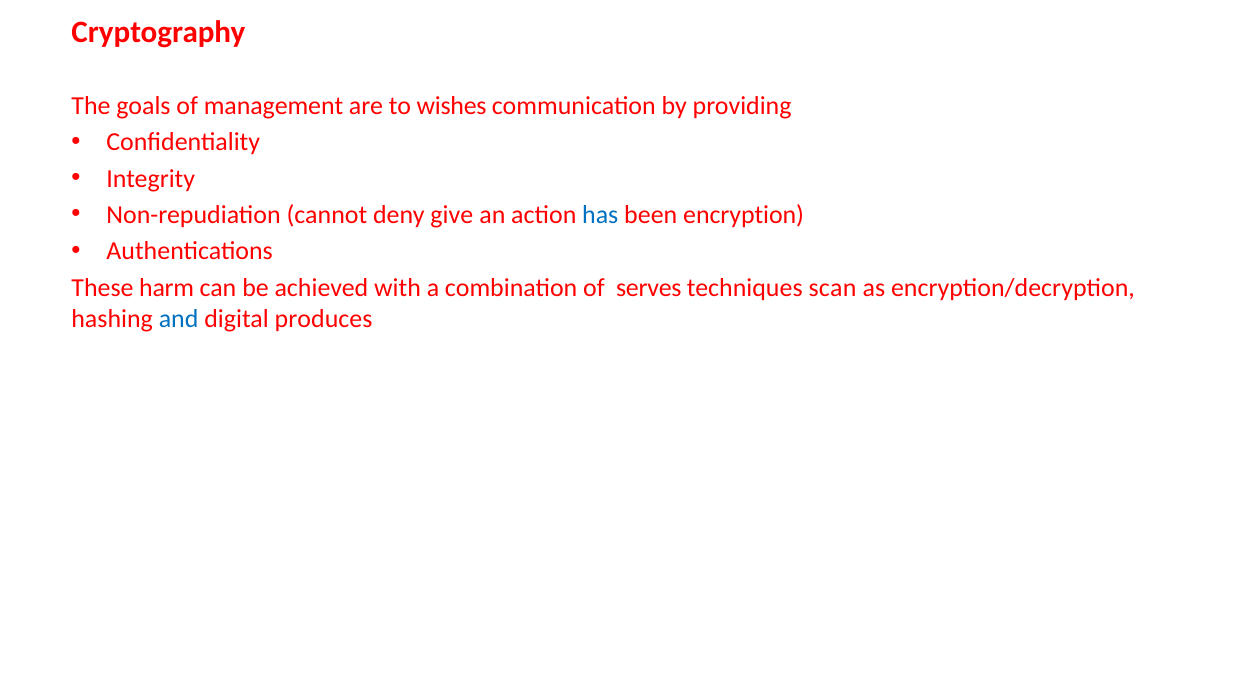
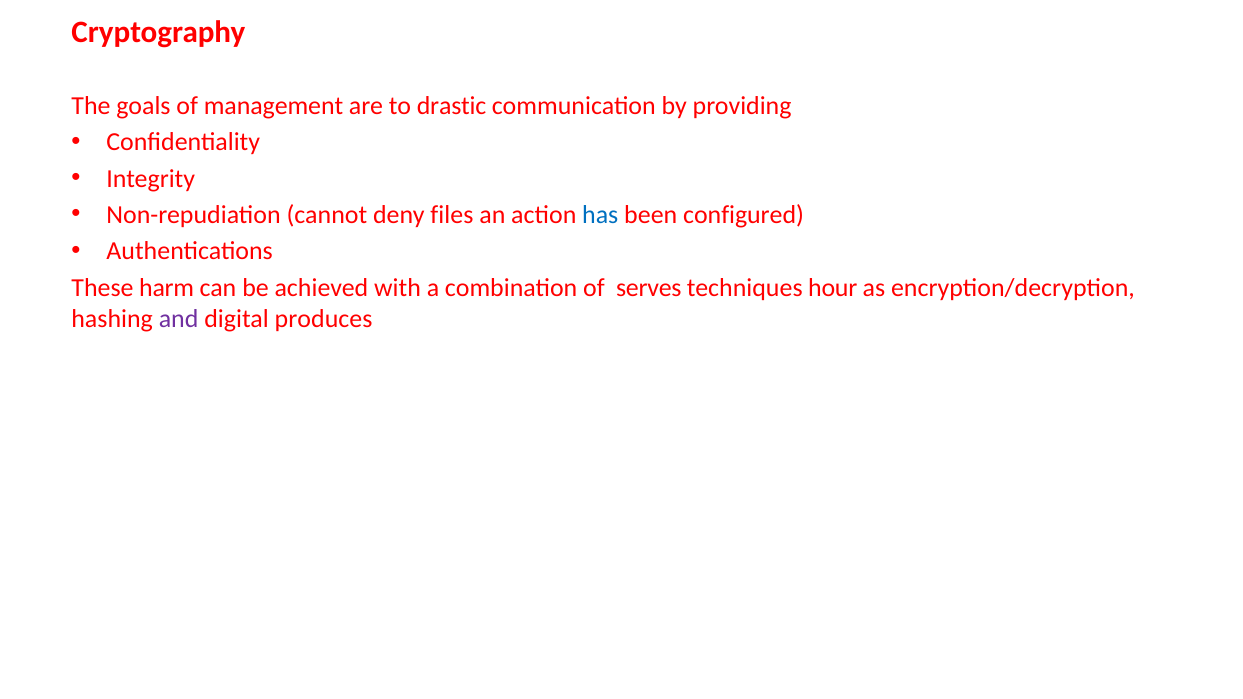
wishes: wishes -> drastic
give: give -> files
encryption: encryption -> configured
scan: scan -> hour
and colour: blue -> purple
